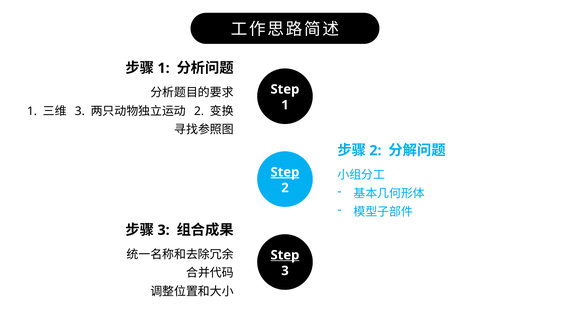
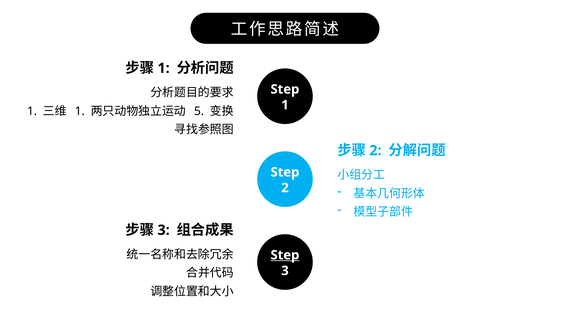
3 at (80, 111): 3 -> 1
2 at (199, 111): 2 -> 5
Step at (285, 172) underline: present -> none
